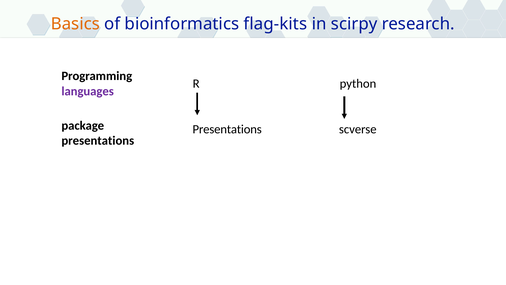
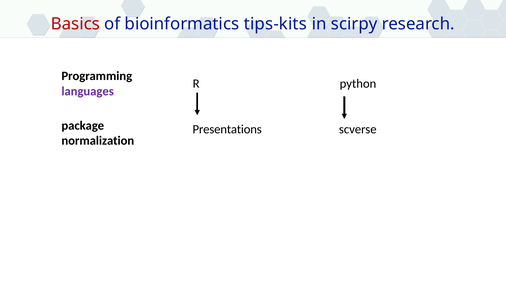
Basics colour: orange -> red
flag-kits: flag-kits -> tips-kits
presentations at (98, 141): presentations -> normalization
